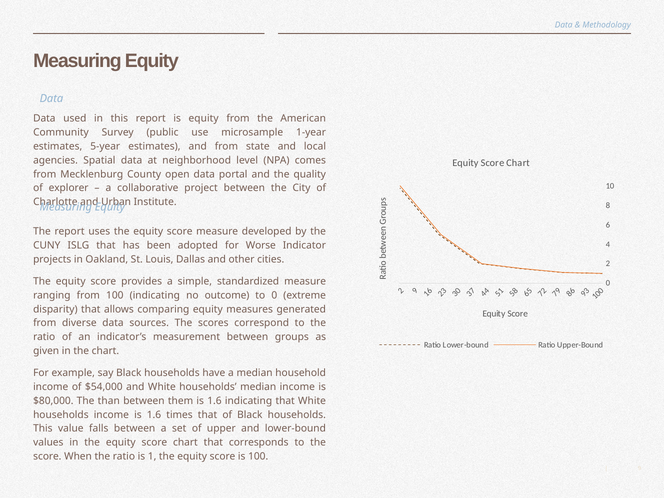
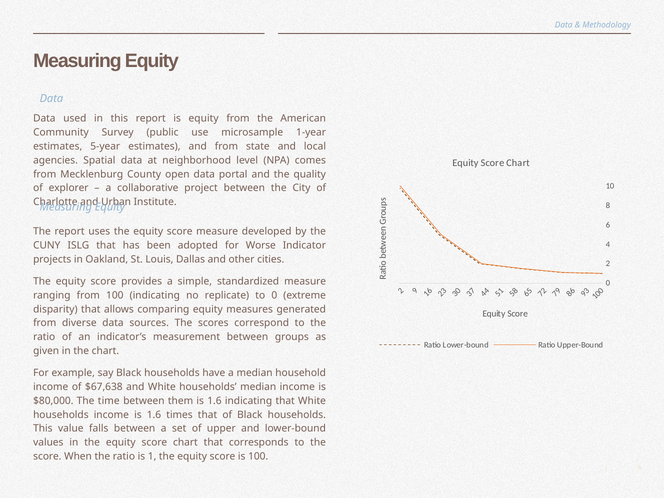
outcome: outcome -> replicate
$54,000: $54,000 -> $67,638
than: than -> time
